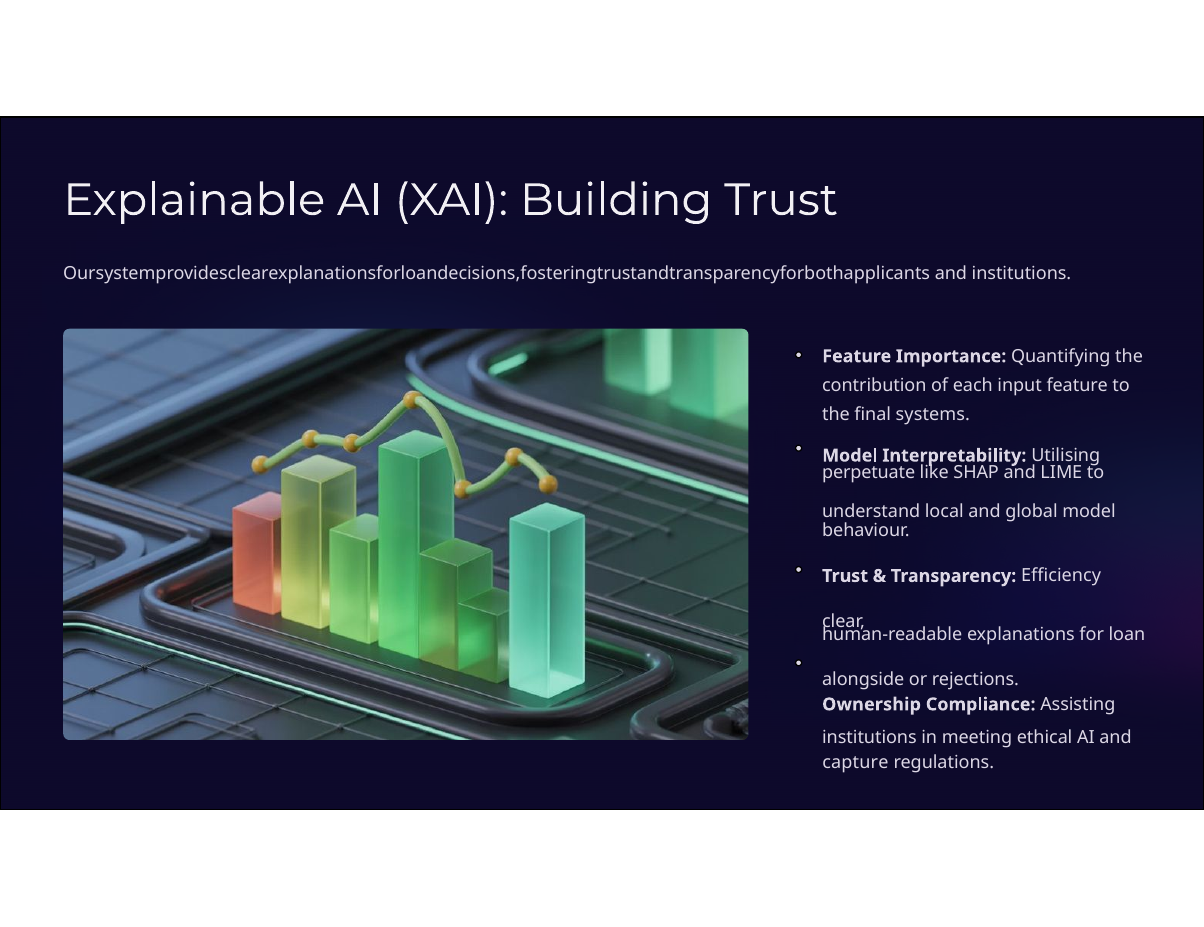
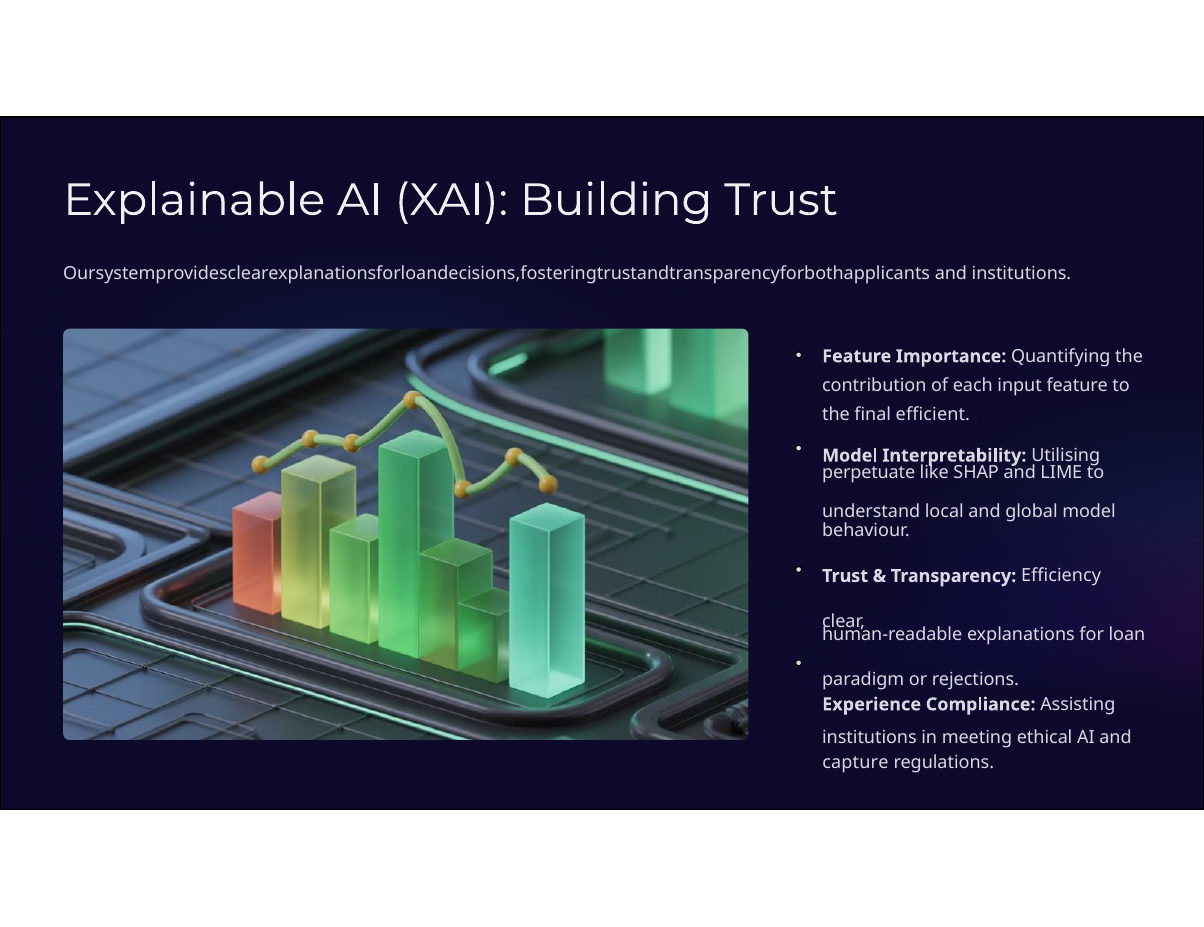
systems: systems -> efficient
alongside: alongside -> paradigm
Ownership: Ownership -> Experience
